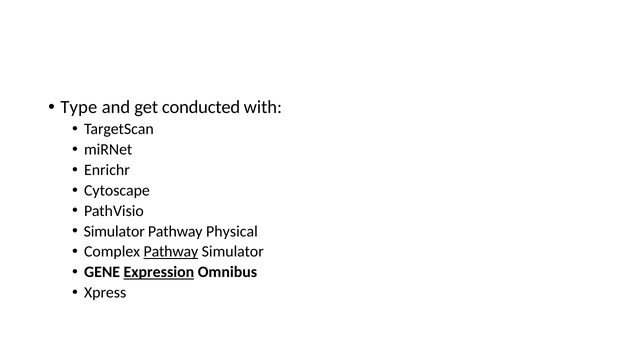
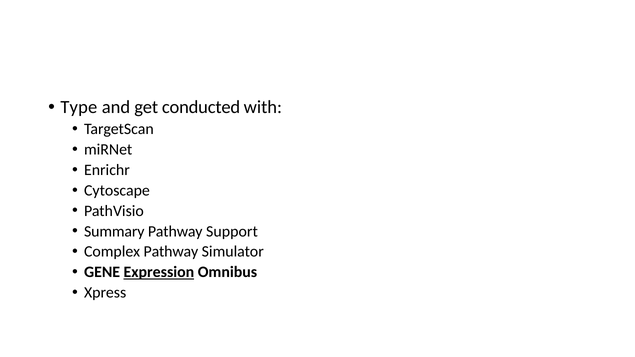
Simulator at (114, 231): Simulator -> Summary
Physical: Physical -> Support
Pathway at (171, 252) underline: present -> none
